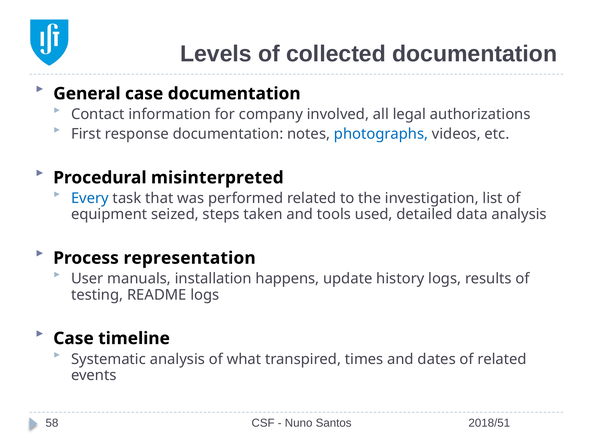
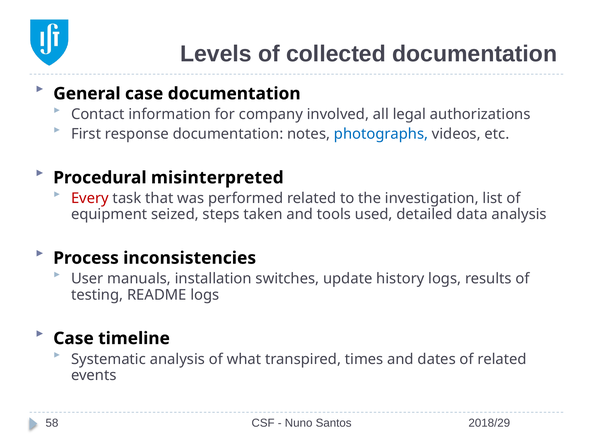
Every colour: blue -> red
representation: representation -> inconsistencies
happens: happens -> switches
2018/51: 2018/51 -> 2018/29
